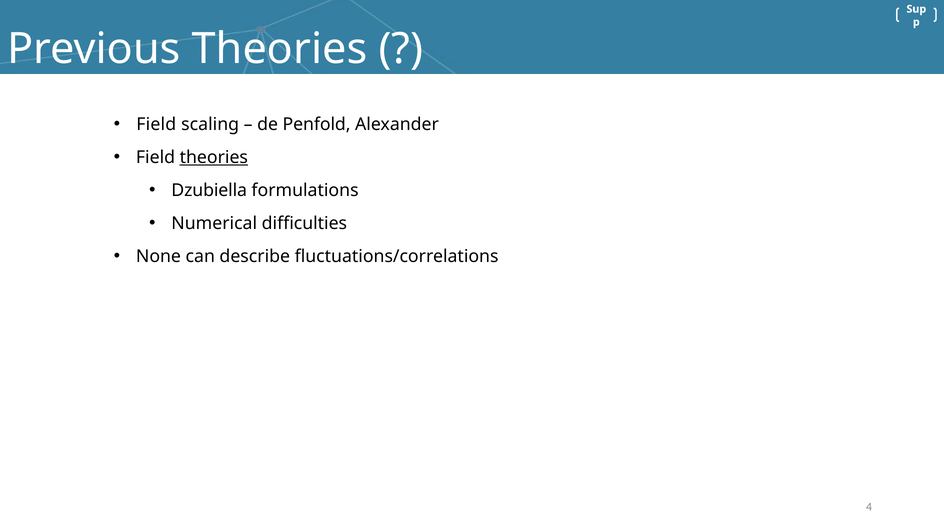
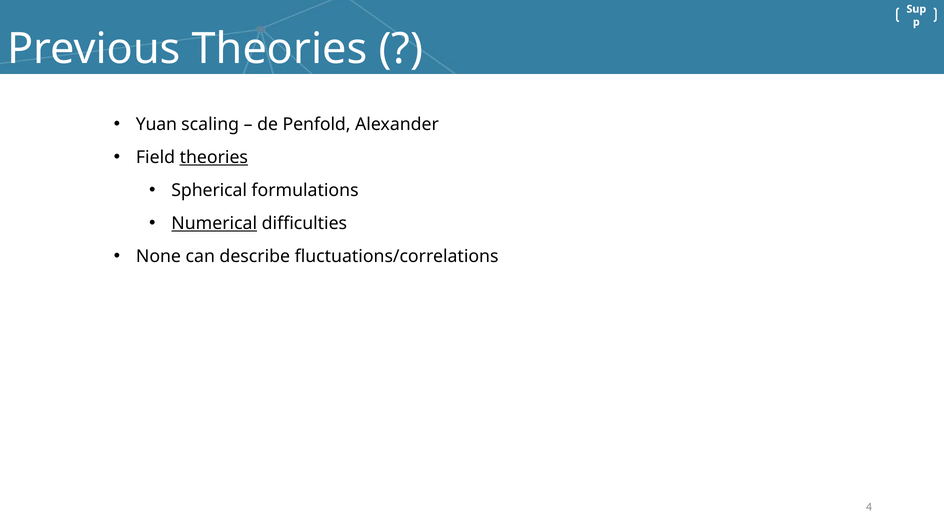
Field at (156, 124): Field -> Yuan
Dzubiella: Dzubiella -> Spherical
Numerical underline: none -> present
